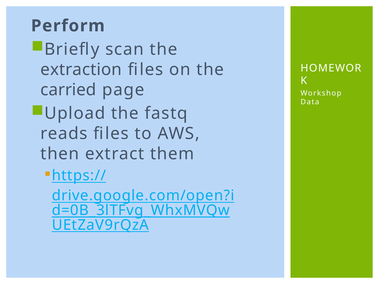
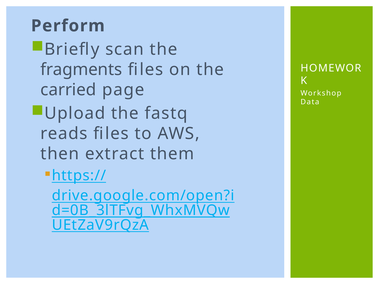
extraction: extraction -> fragments
